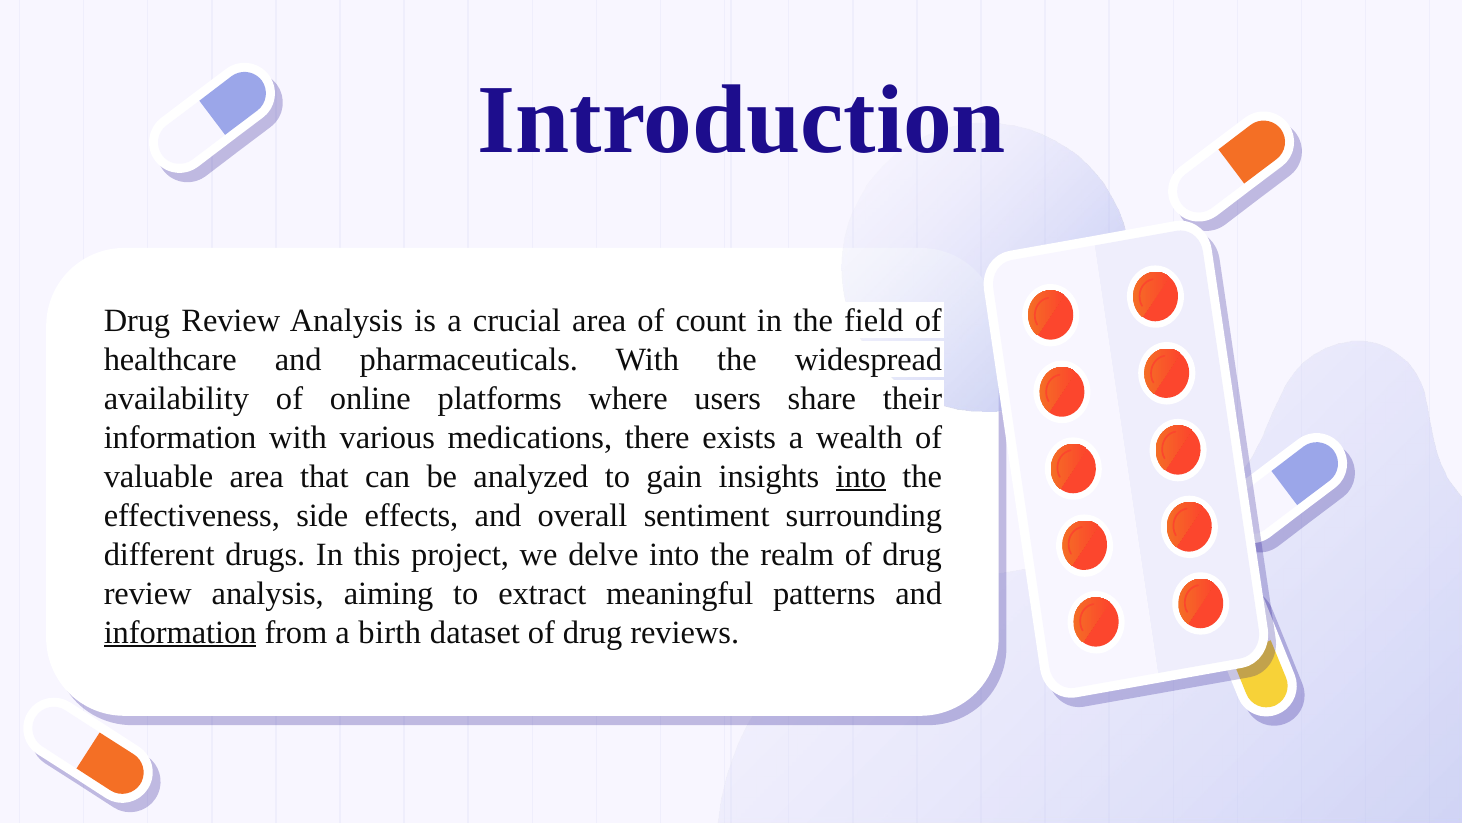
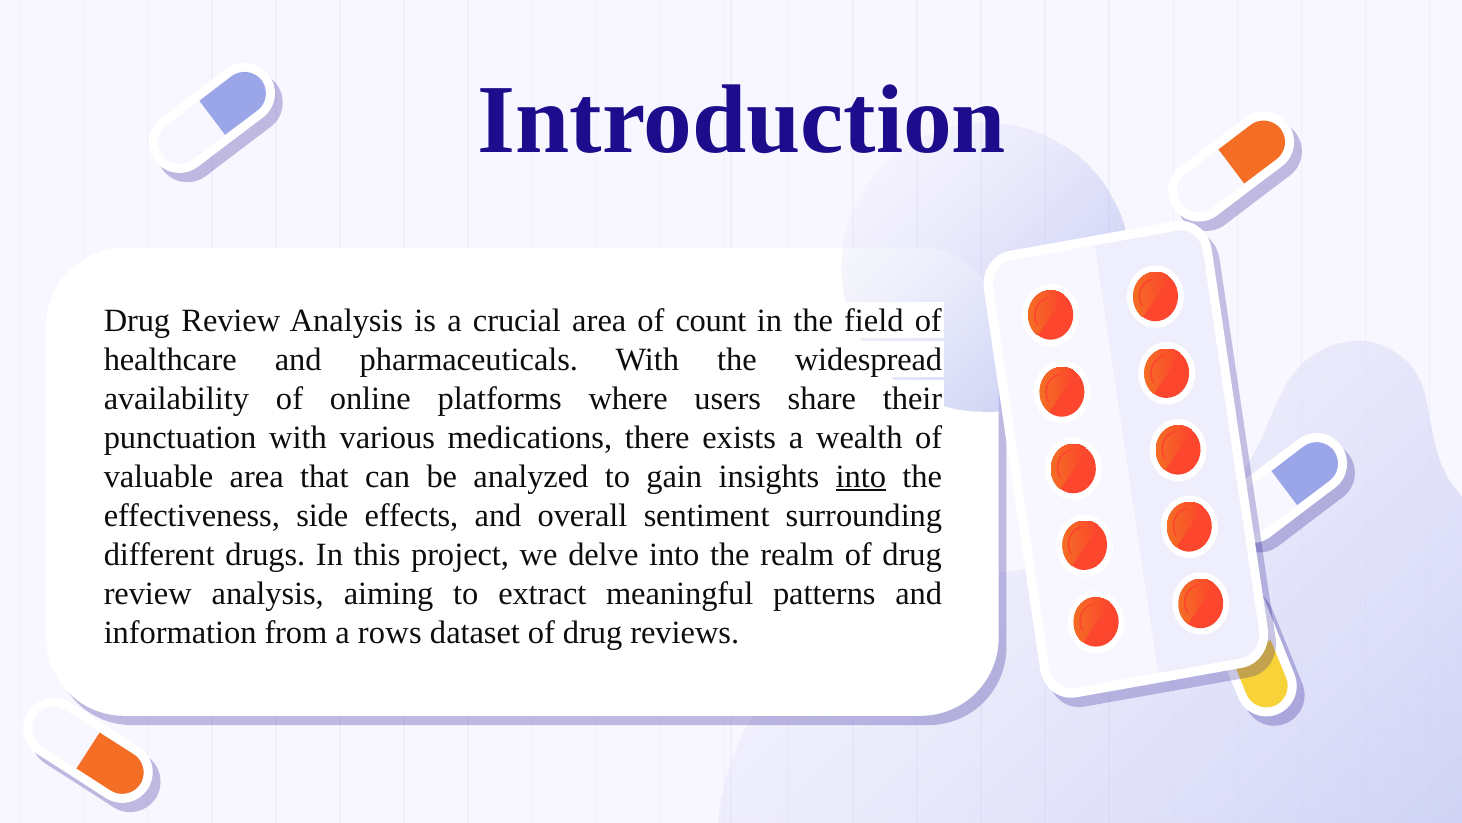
information at (180, 437): information -> punctuation
information at (180, 632) underline: present -> none
birth: birth -> rows
